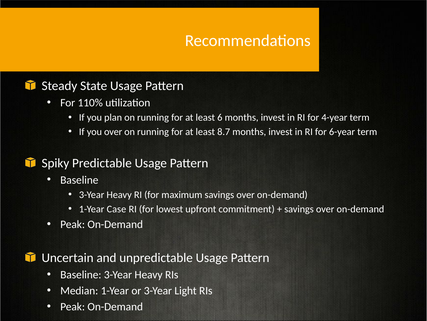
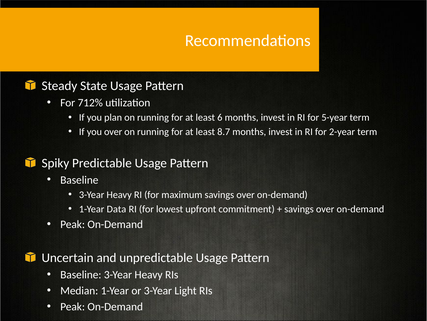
110%: 110% -> 712%
4-year: 4-year -> 5-year
6-year: 6-year -> 2-year
Case: Case -> Data
